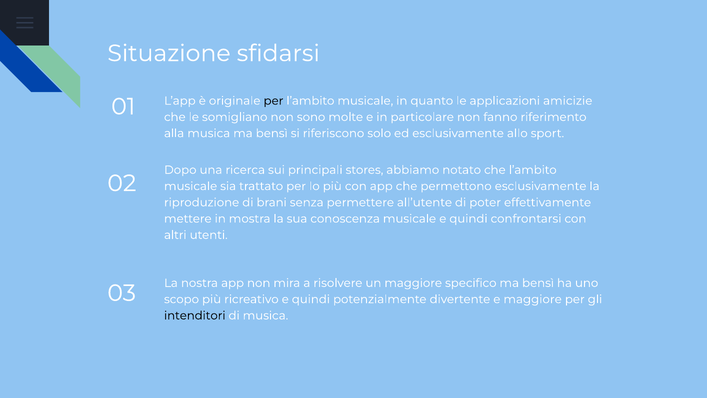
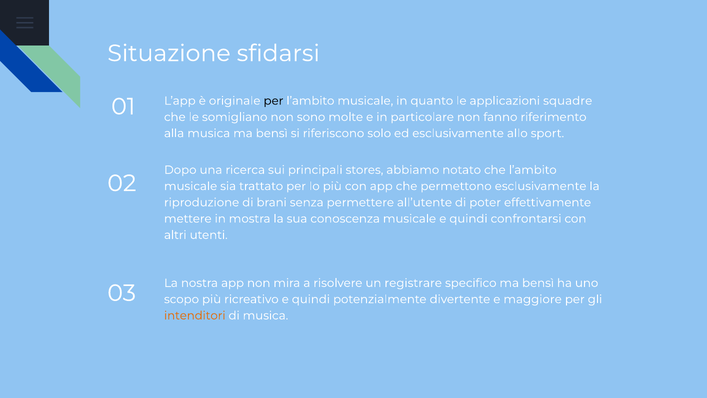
amicizie: amicizie -> squadre
un maggiore: maggiore -> registrare
intenditori colour: black -> orange
